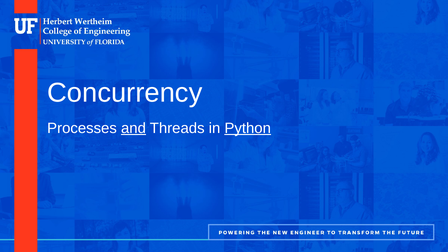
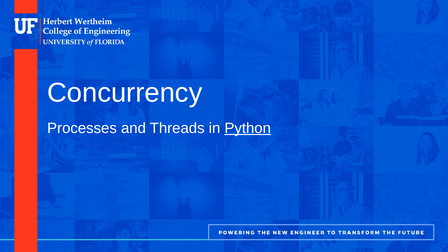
and underline: present -> none
